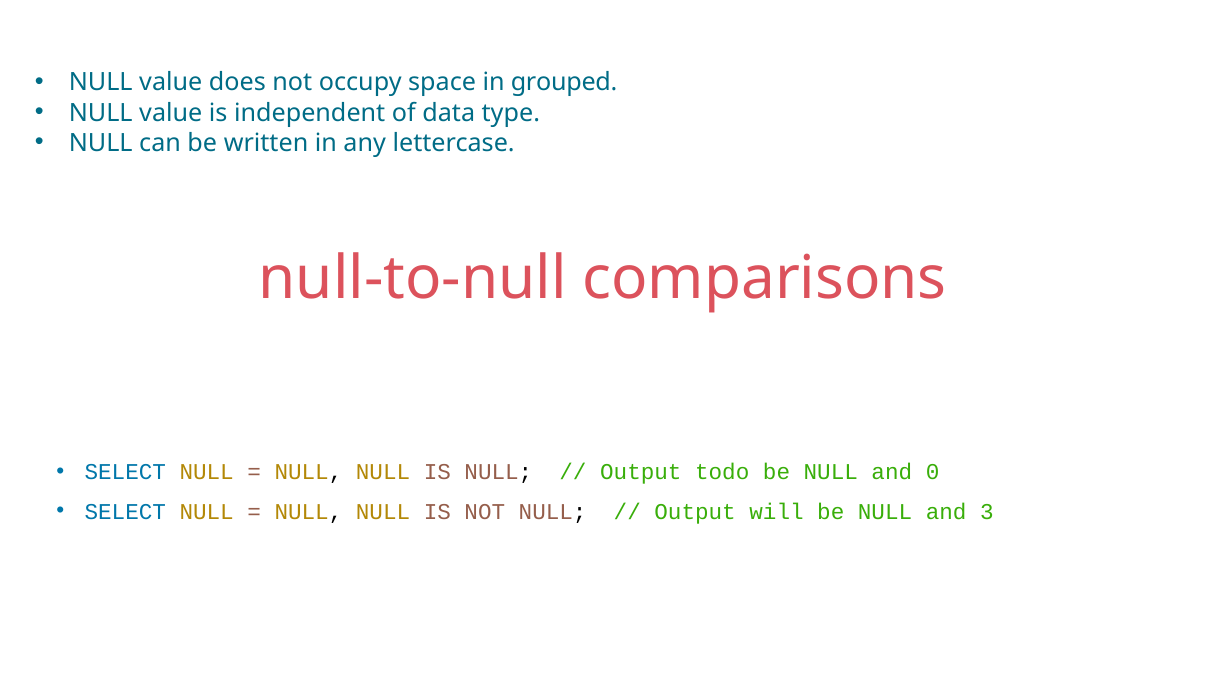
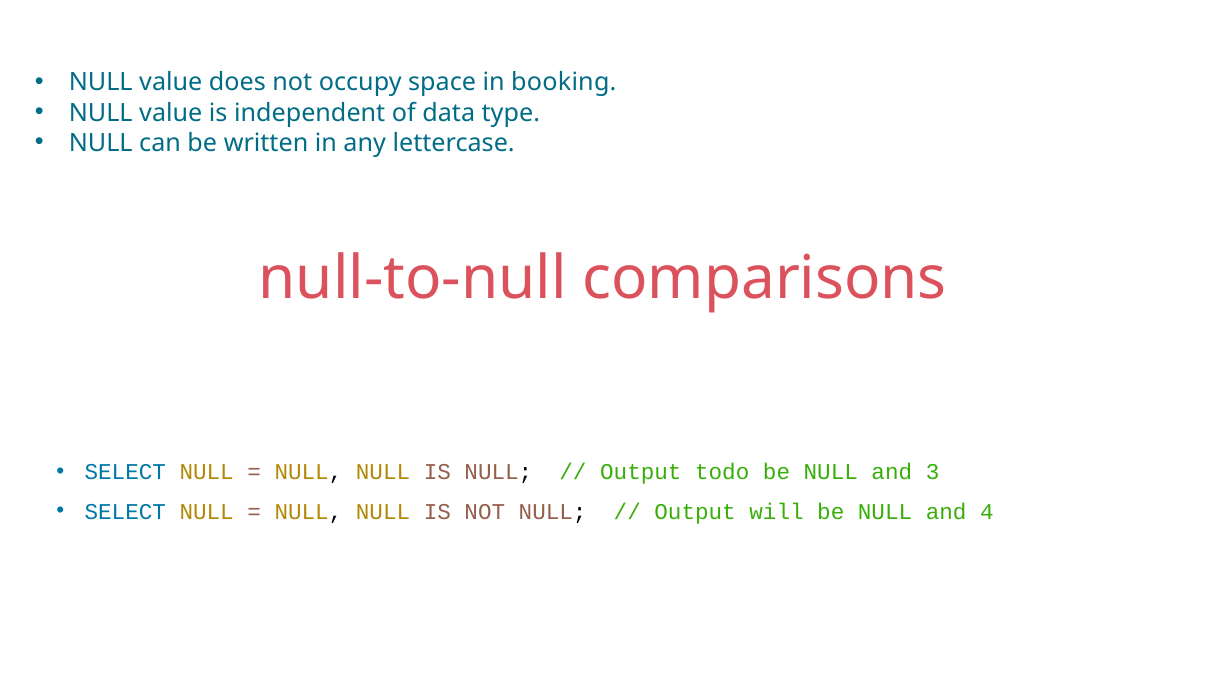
grouped: grouped -> booking
0: 0 -> 3
3: 3 -> 4
